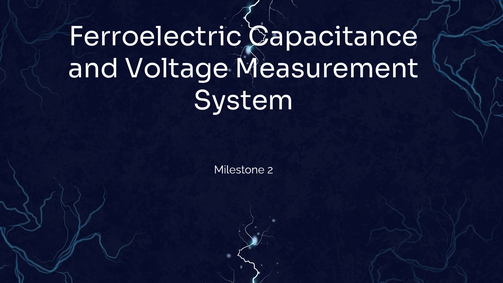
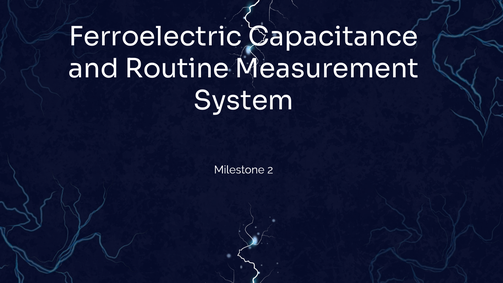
Voltage: Voltage -> Routine
